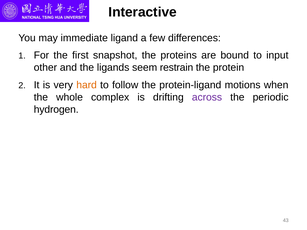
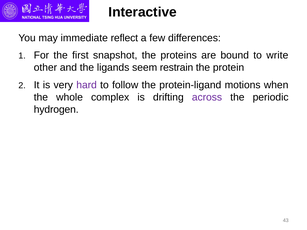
ligand: ligand -> reflect
input: input -> write
hard colour: orange -> purple
